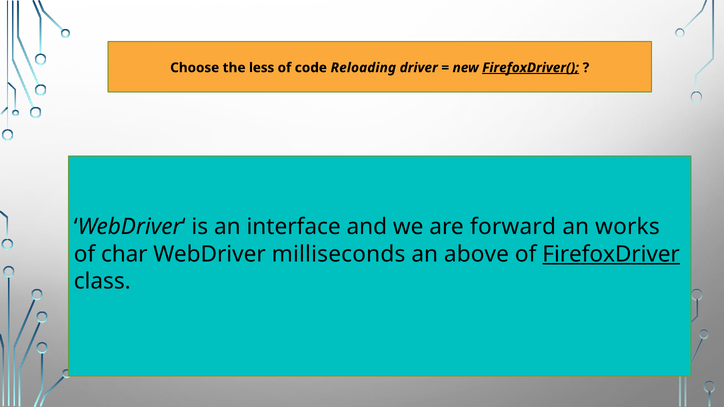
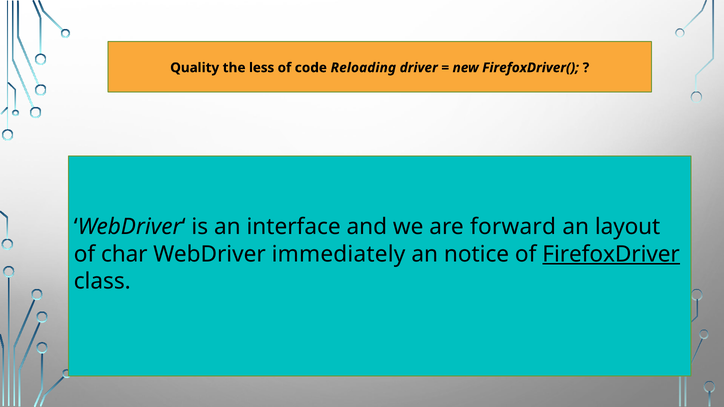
Choose: Choose -> Quality
FirefoxDriver( underline: present -> none
works: works -> layout
milliseconds: milliseconds -> immediately
above: above -> notice
